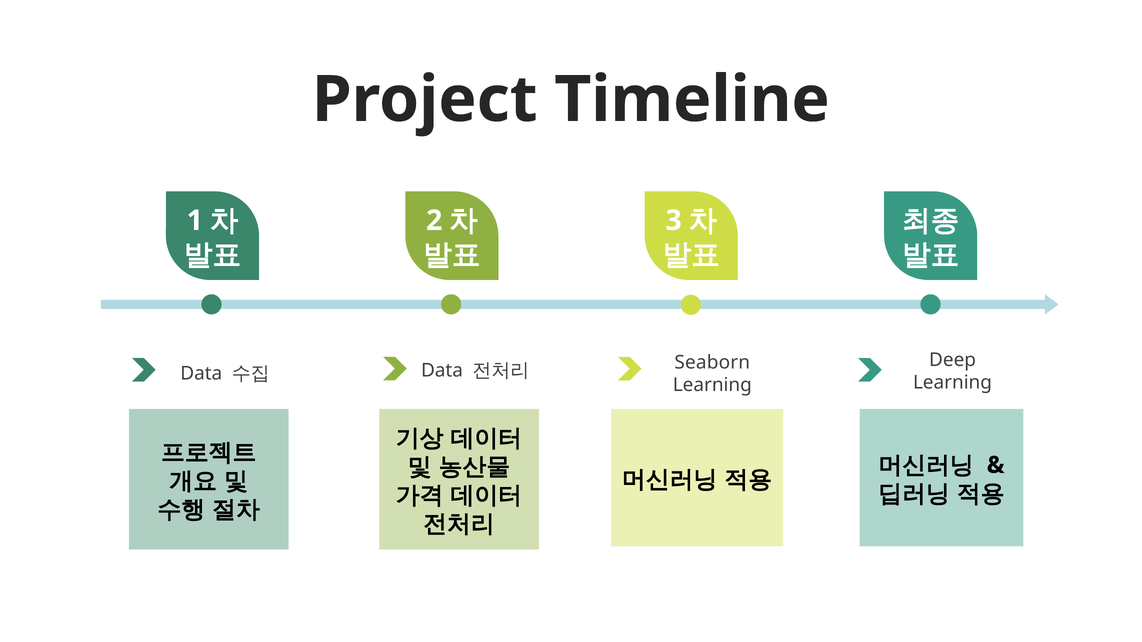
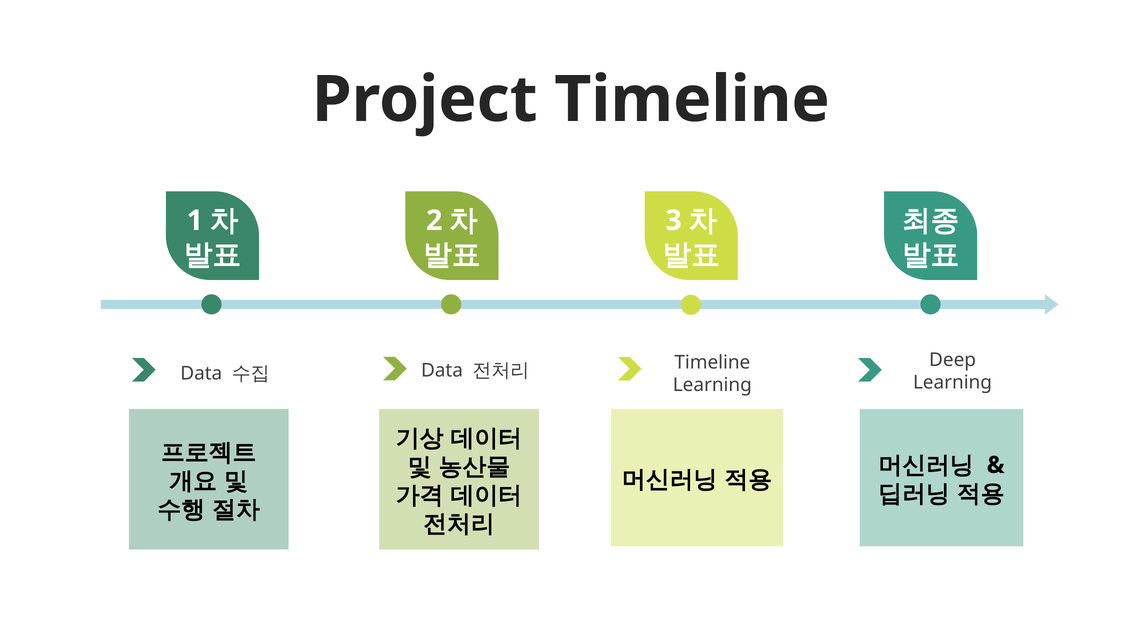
Seaborn at (712, 363): Seaborn -> Timeline
